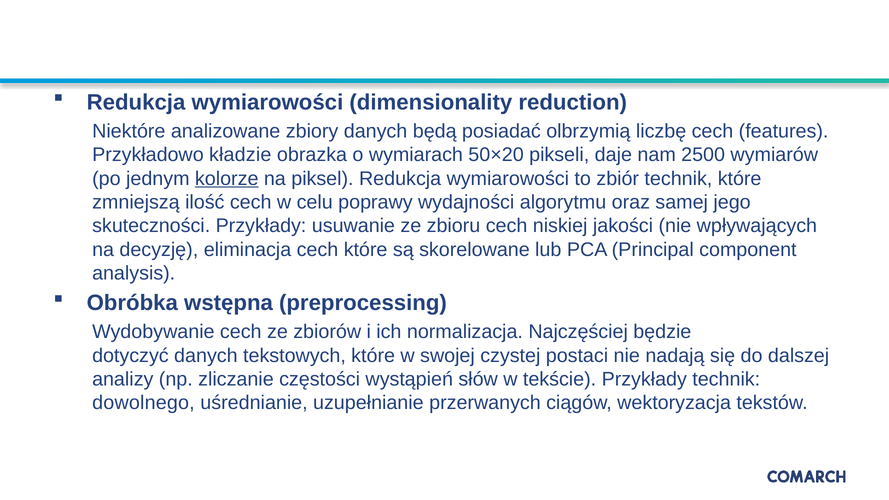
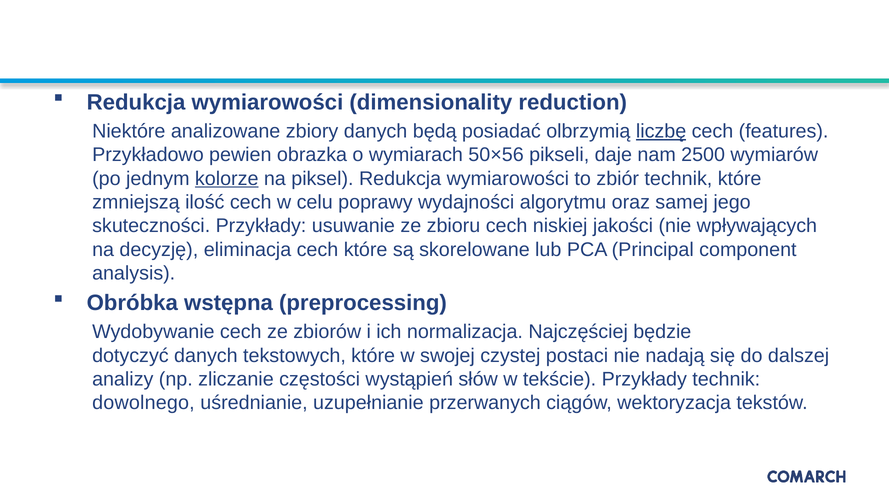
liczbę underline: none -> present
kładzie: kładzie -> pewien
50×20: 50×20 -> 50×56
